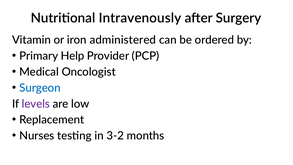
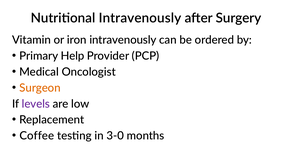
iron administered: administered -> intravenously
Surgeon colour: blue -> orange
Nurses: Nurses -> Coffee
3-2: 3-2 -> 3-0
